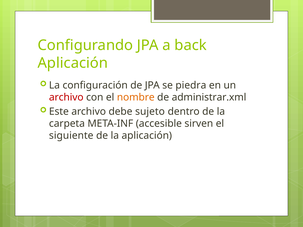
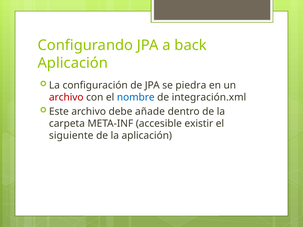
nombre colour: orange -> blue
administrar.xml: administrar.xml -> integración.xml
sujeto: sujeto -> añade
sirven: sirven -> existir
